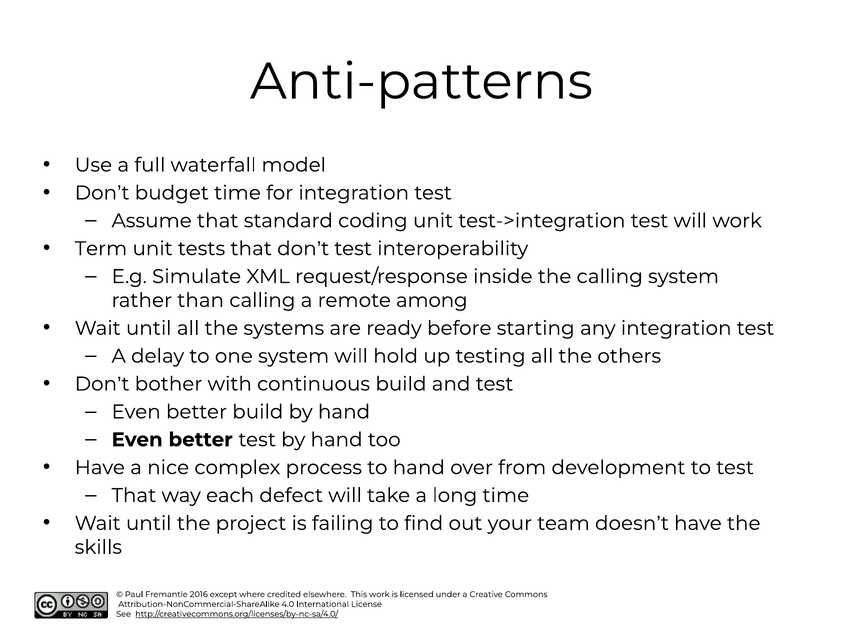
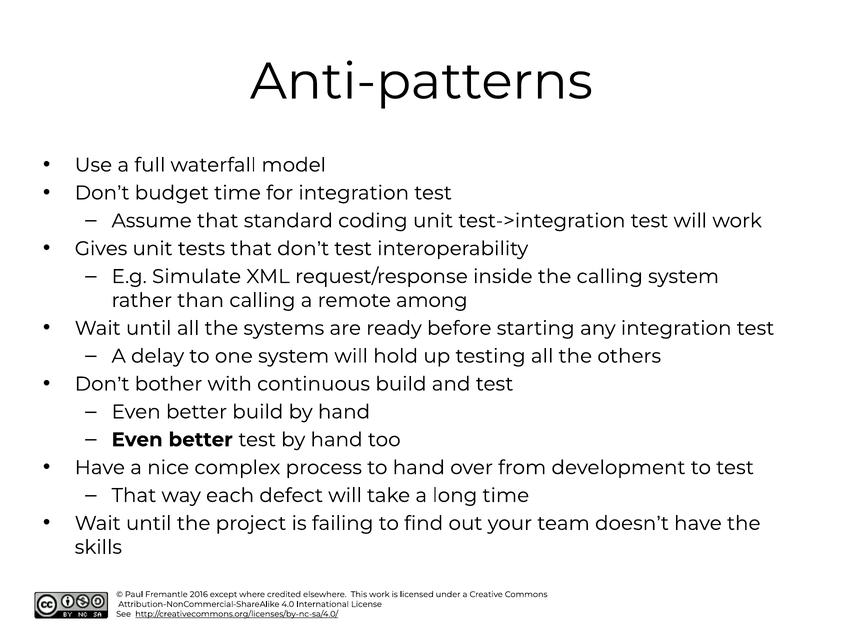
Term: Term -> Gives
